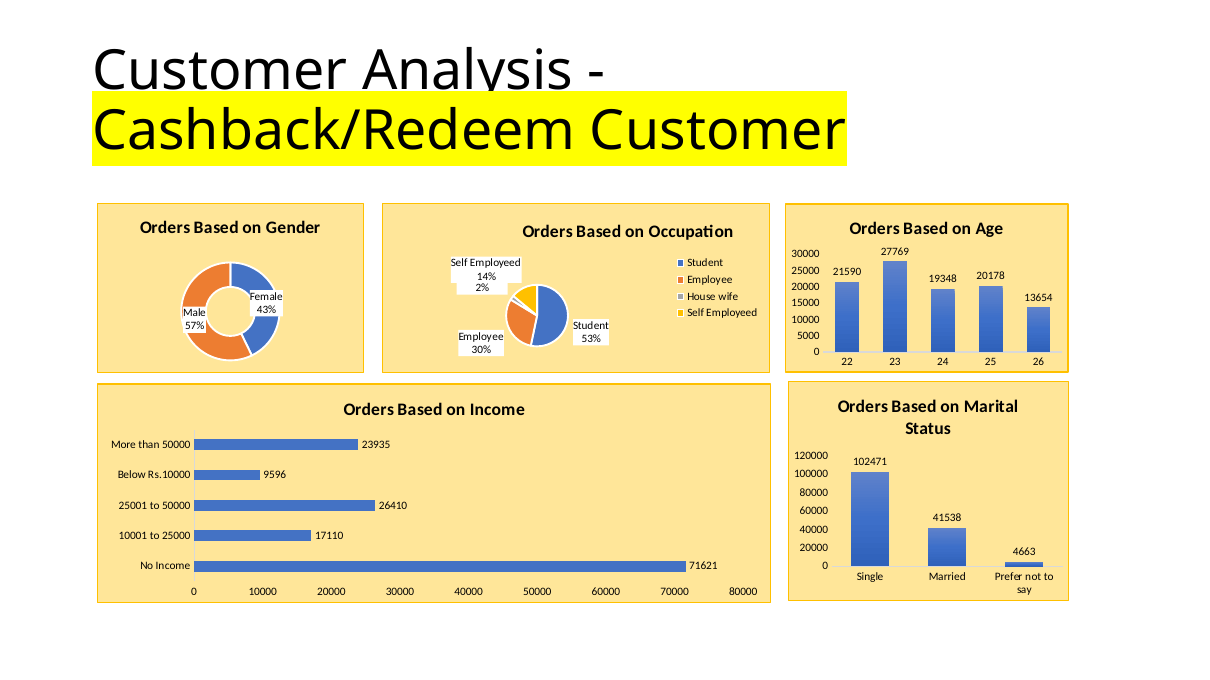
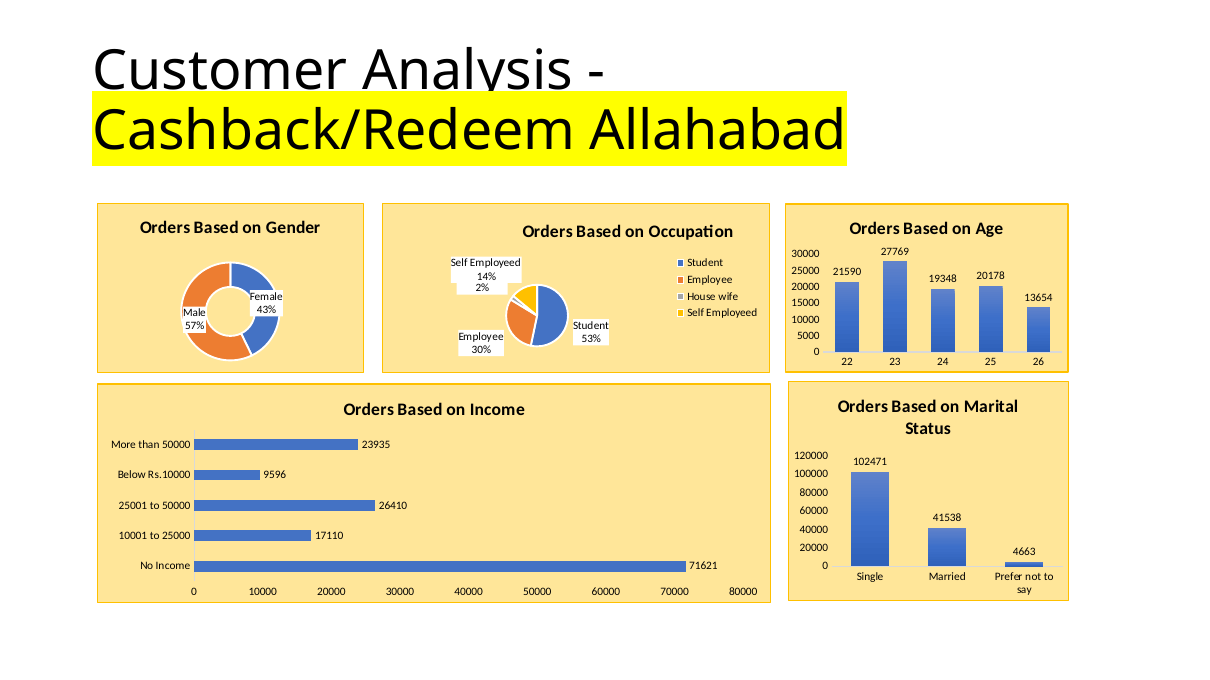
Cashback/Redeem Customer: Customer -> Allahabad
